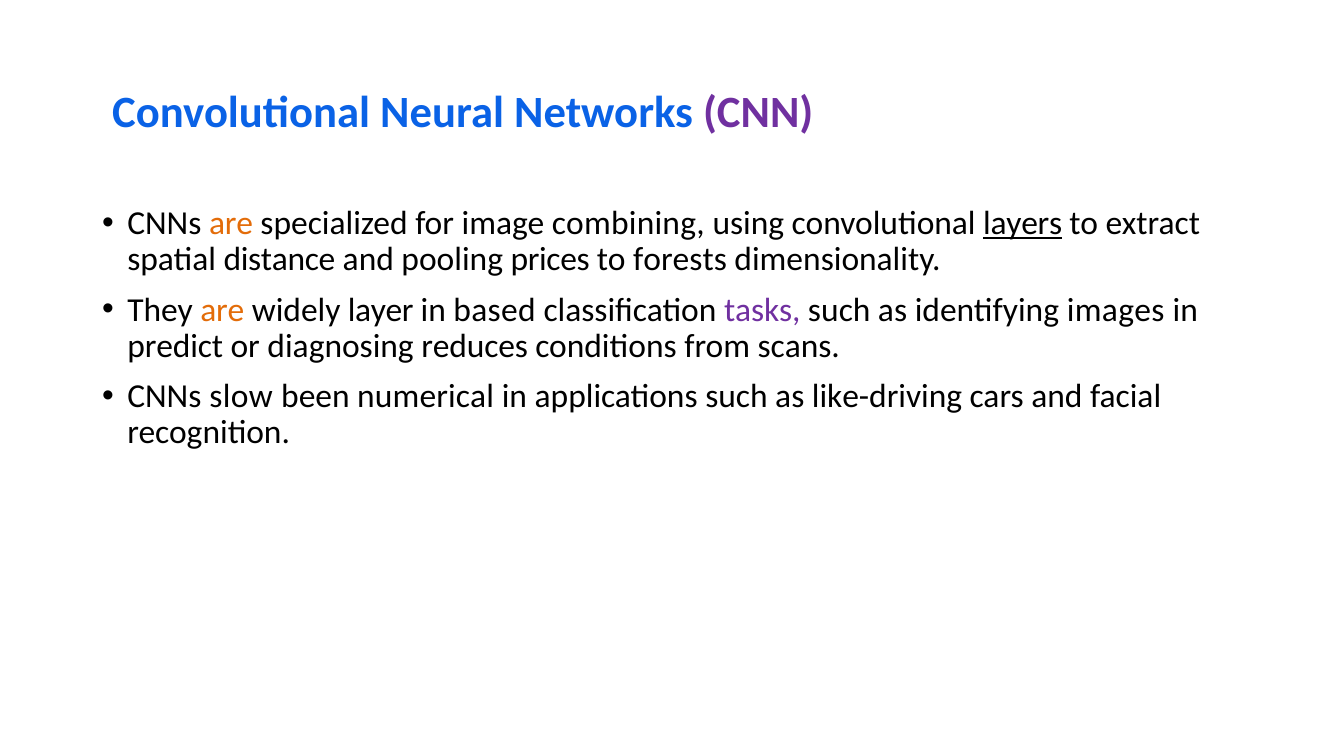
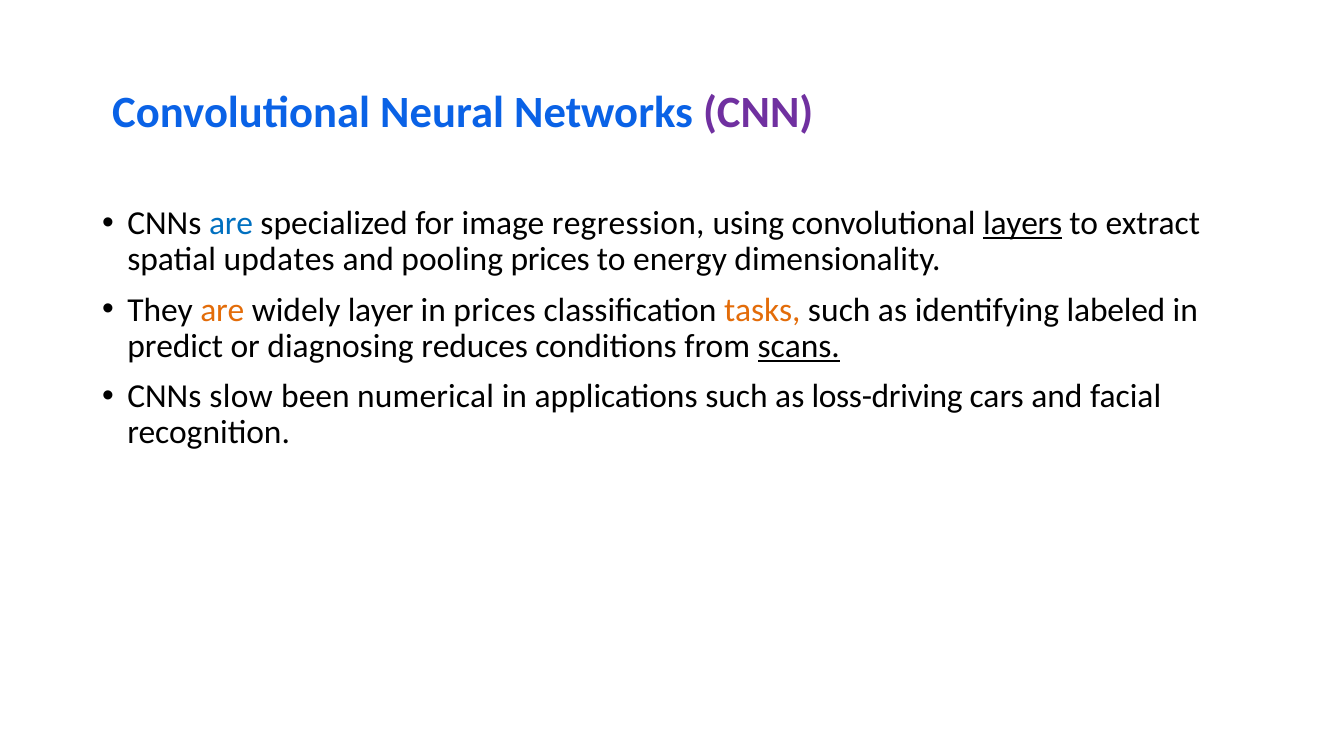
are at (231, 224) colour: orange -> blue
combining: combining -> regression
distance: distance -> updates
forests: forests -> energy
in based: based -> prices
tasks colour: purple -> orange
images: images -> labeled
scans underline: none -> present
like-driving: like-driving -> loss-driving
